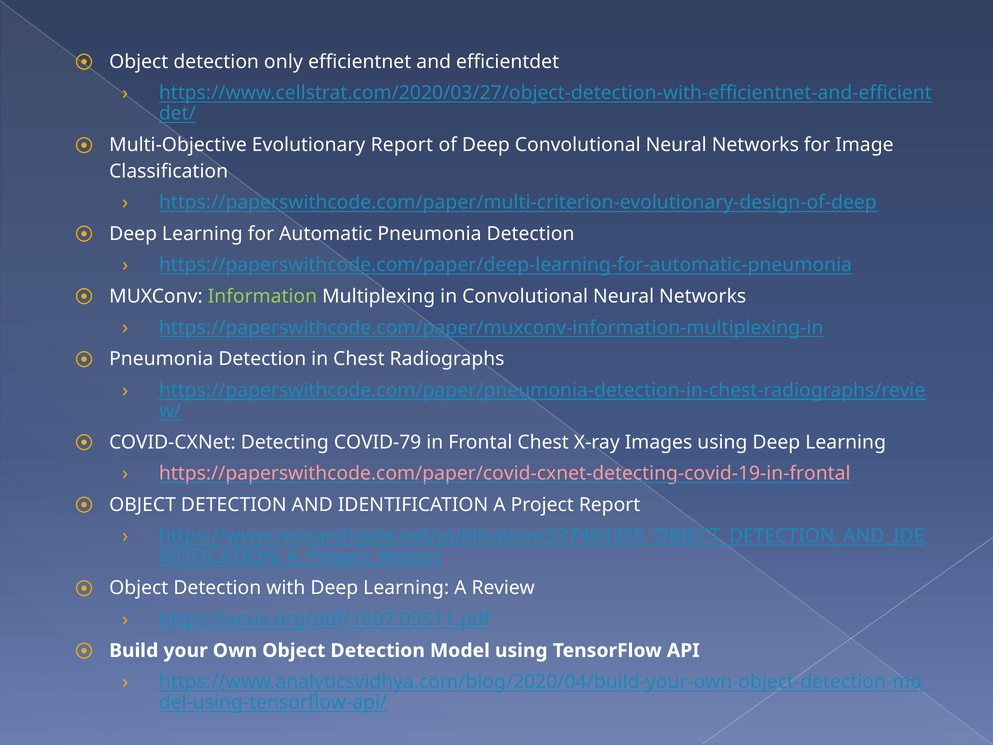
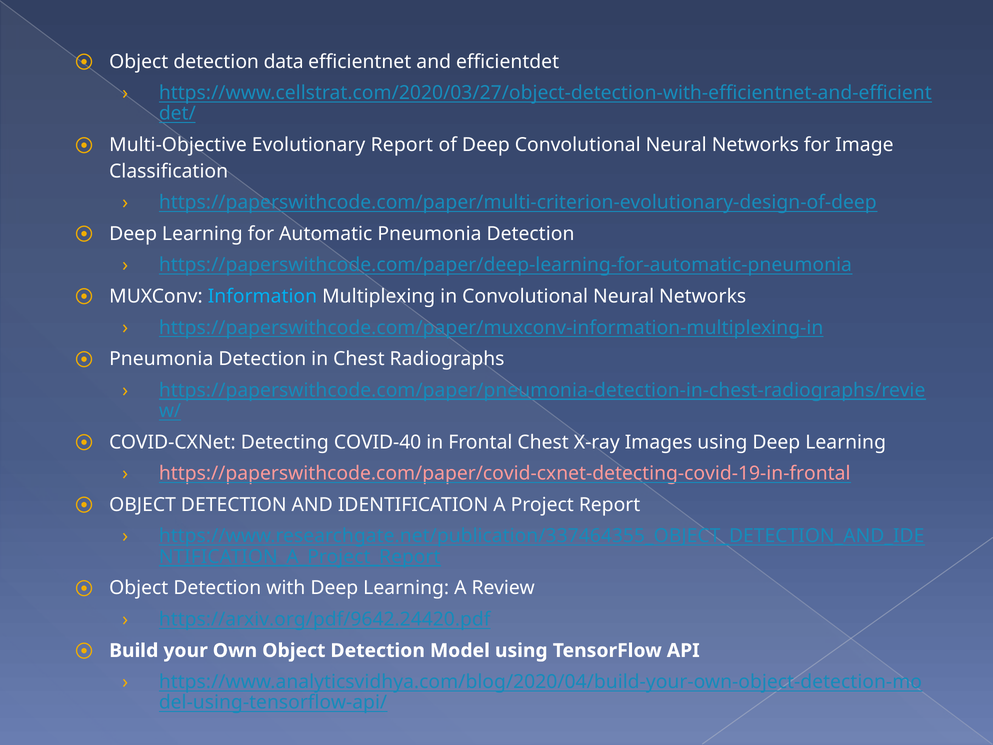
only: only -> data
Information colour: light green -> light blue
COVID-79: COVID-79 -> COVID-40
https://arxiv.org/pdf/1607.05511.pdf: https://arxiv.org/pdf/1607.05511.pdf -> https://arxiv.org/pdf/9642.24420.pdf
